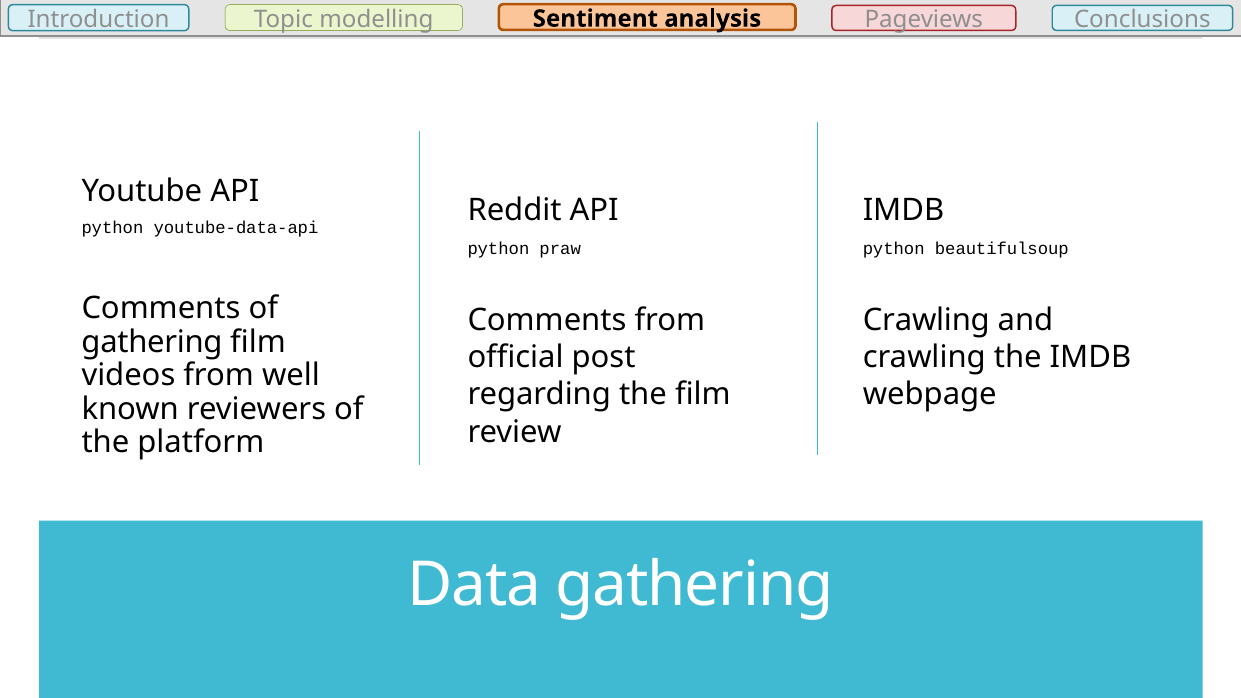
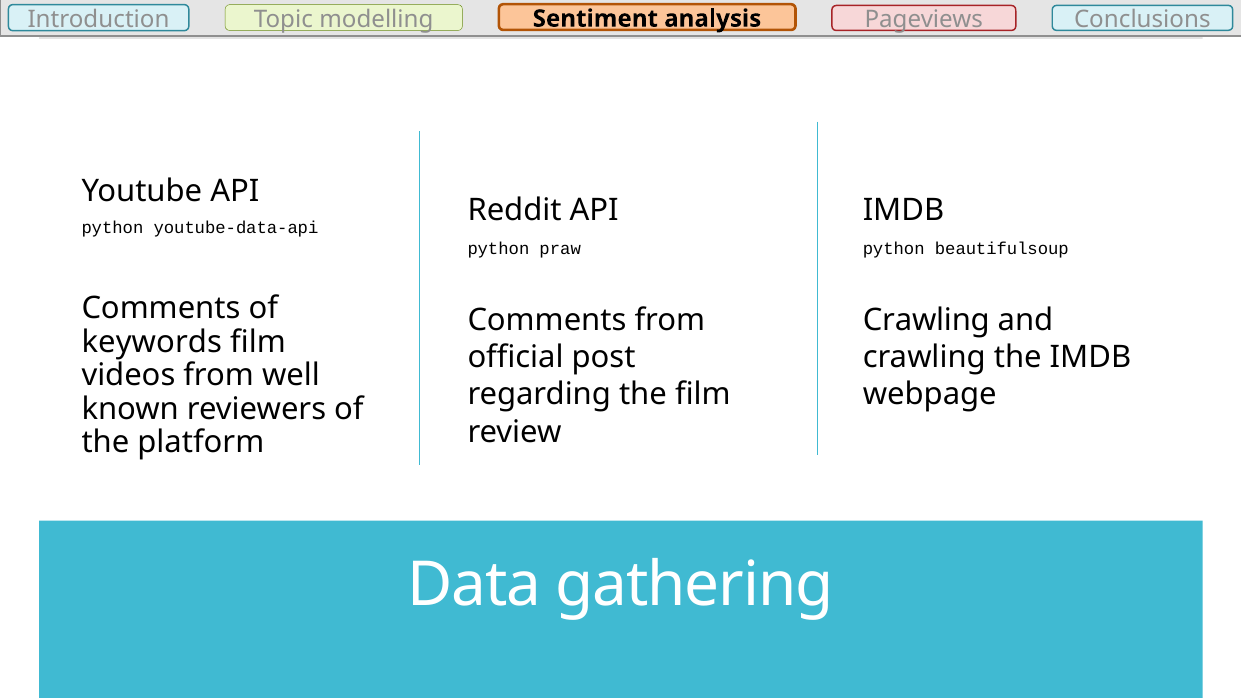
gathering at (152, 342): gathering -> keywords
